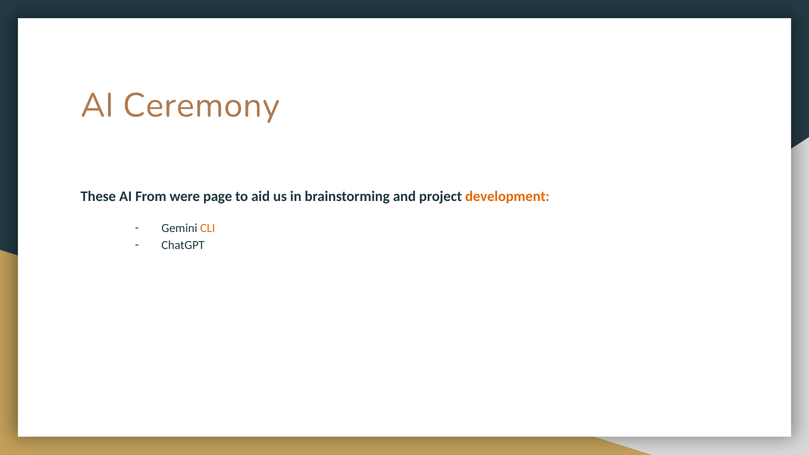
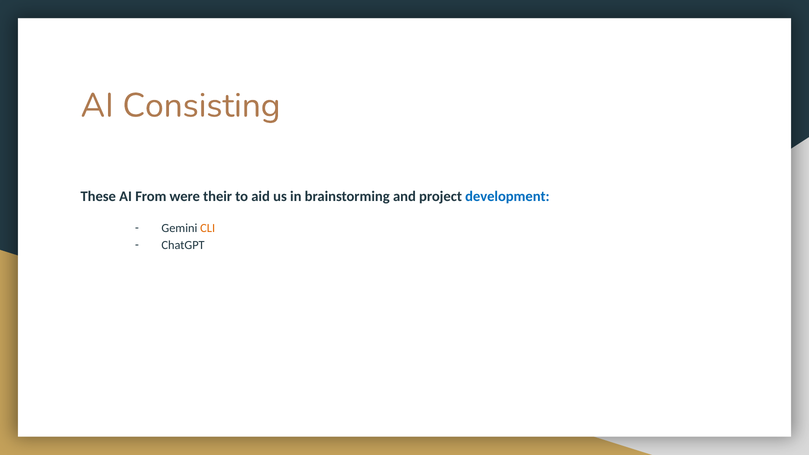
Ceremony: Ceremony -> Consisting
page: page -> their
development colour: orange -> blue
